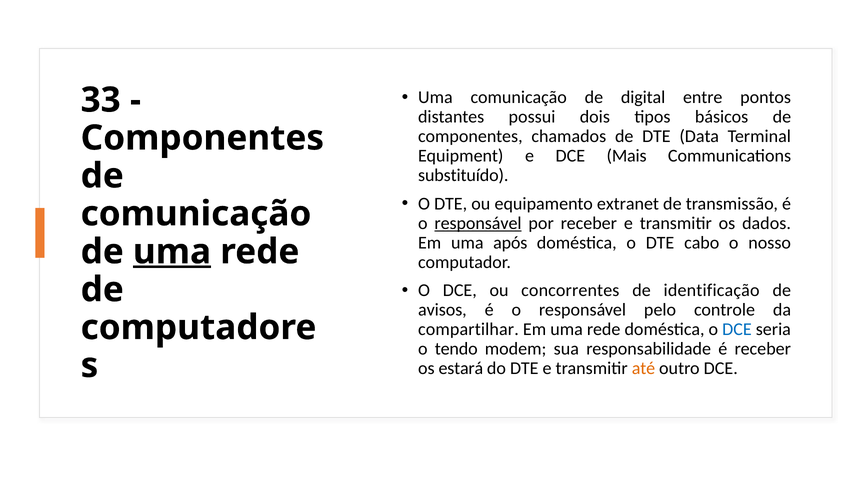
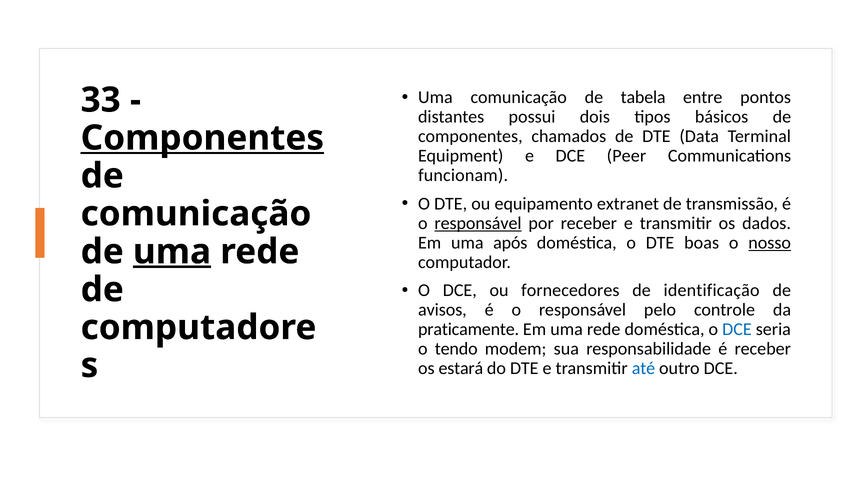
digital: digital -> tabela
Componentes at (202, 138) underline: none -> present
Mais: Mais -> Peer
substituído: substituído -> funcionam
cabo: cabo -> boas
nosso underline: none -> present
concorrentes: concorrentes -> fornecedores
compartilhar: compartilhar -> praticamente
até colour: orange -> blue
